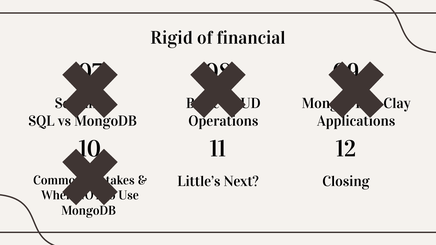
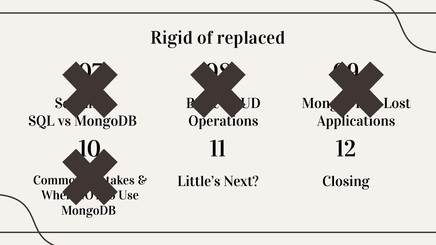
financial: financial -> replaced
Clay: Clay -> Lost
